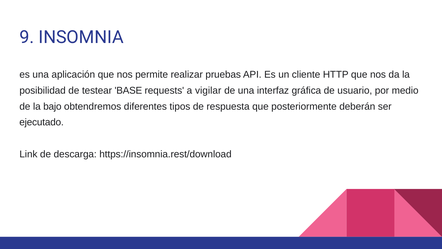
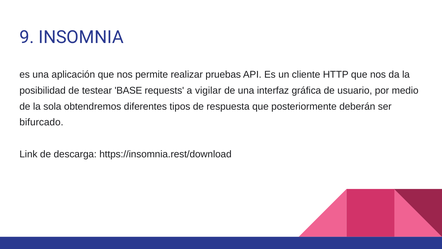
bajo: bajo -> sola
ejecutado: ejecutado -> bifurcado
